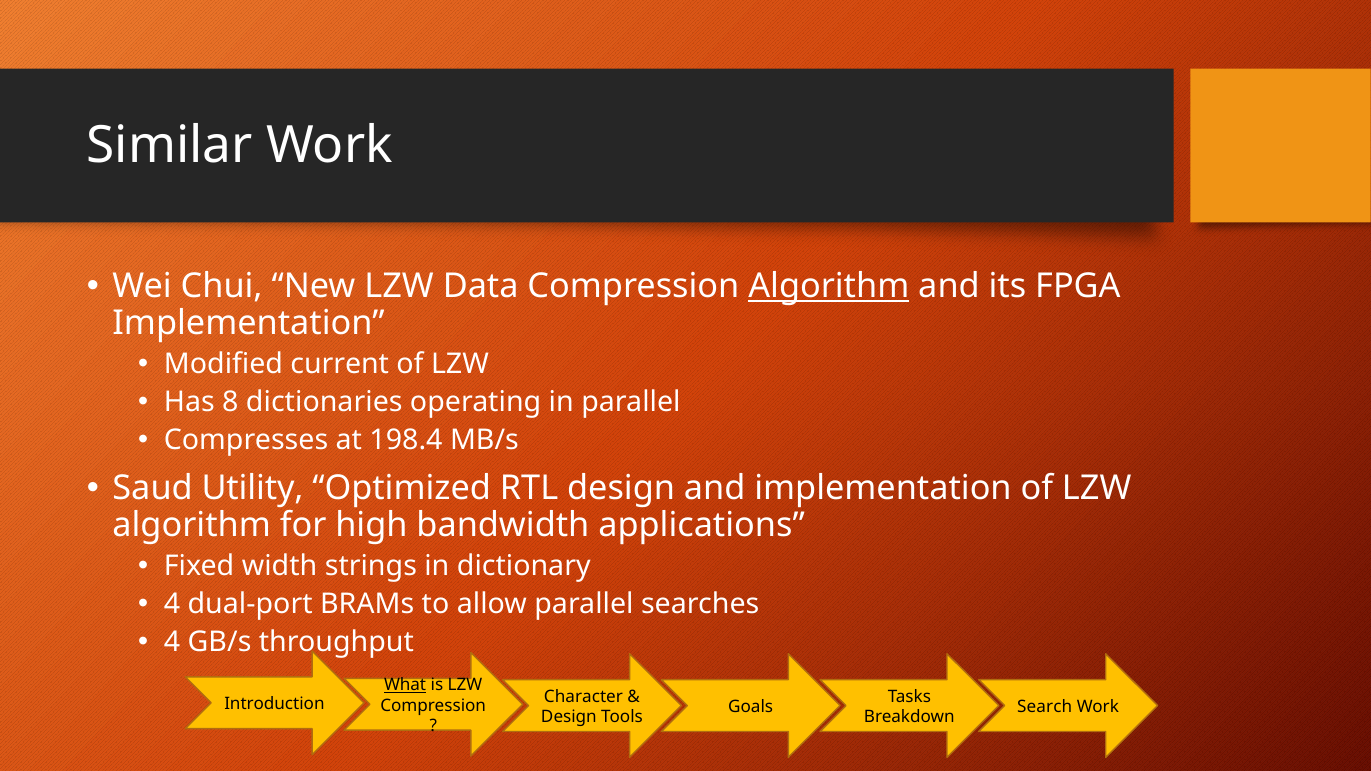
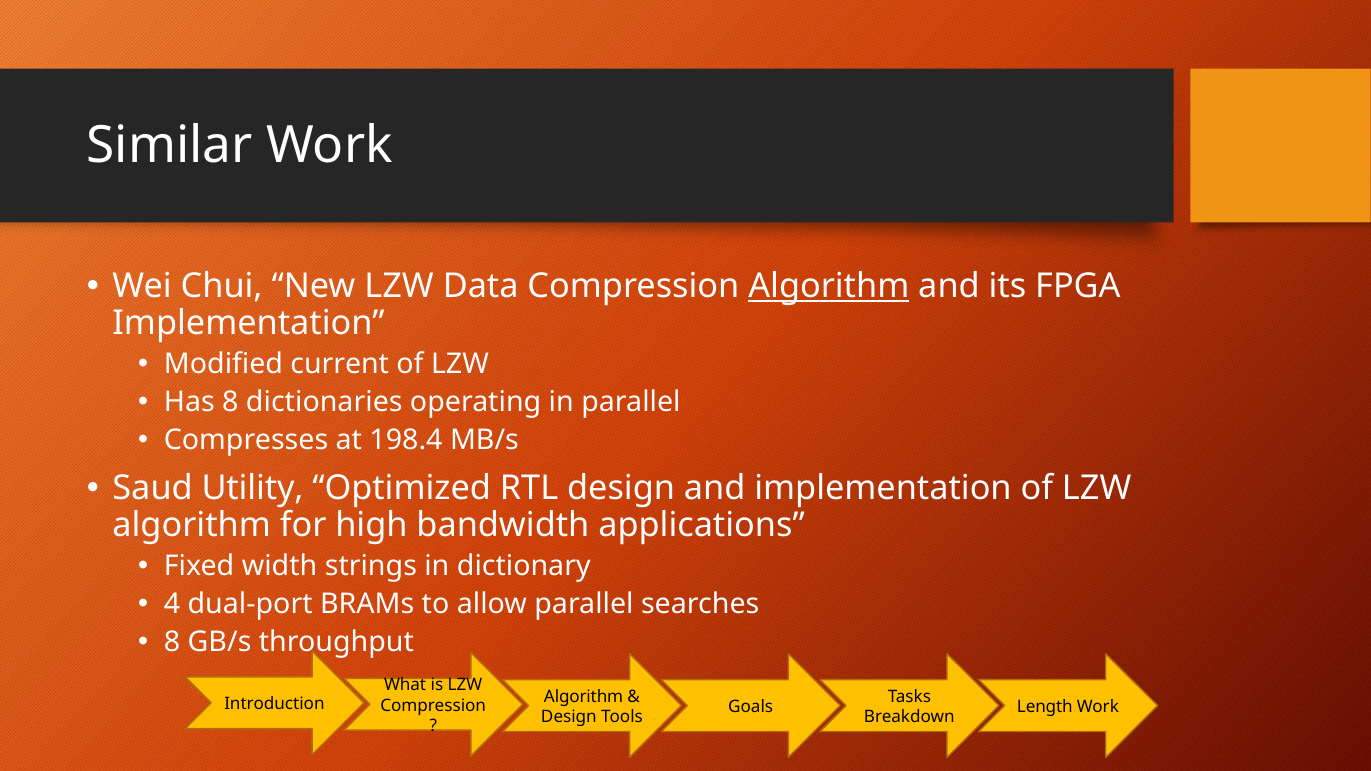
4 at (172, 643): 4 -> 8
What underline: present -> none
Character at (583, 697): Character -> Algorithm
Search: Search -> Length
